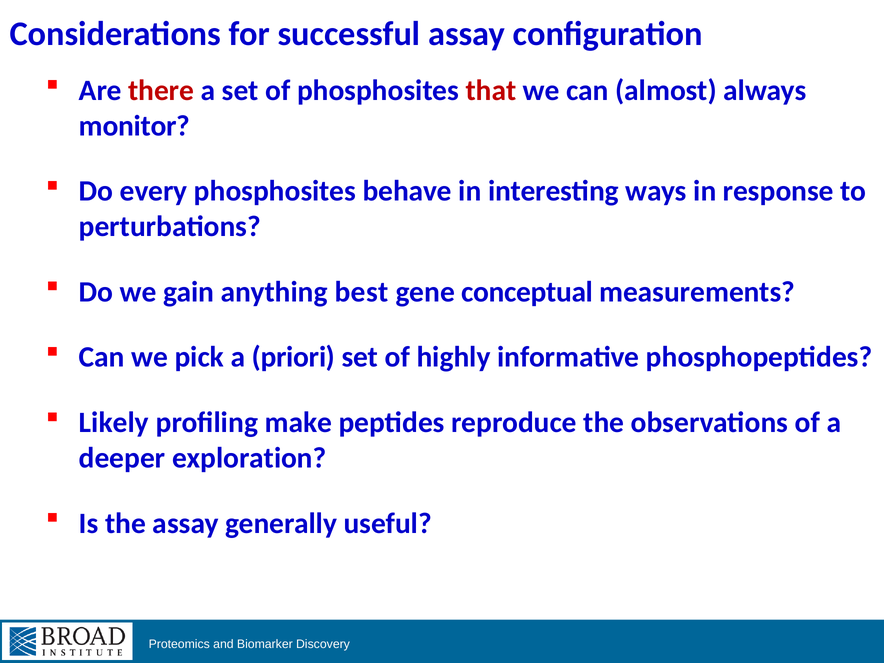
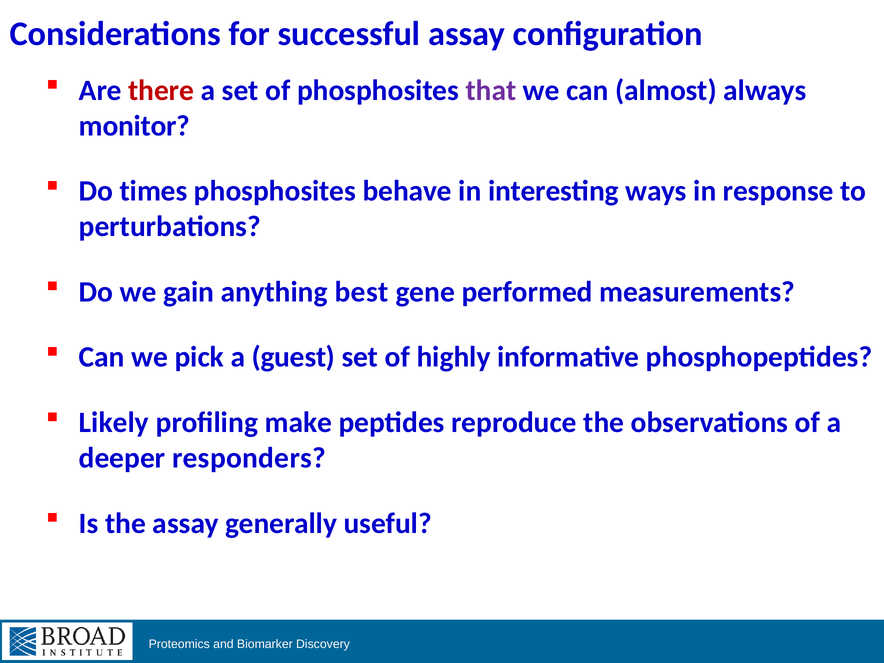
that colour: red -> purple
every: every -> times
conceptual: conceptual -> performed
priori: priori -> guest
exploration: exploration -> responders
